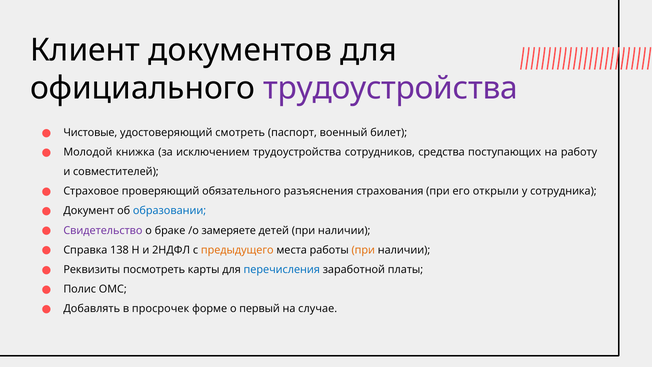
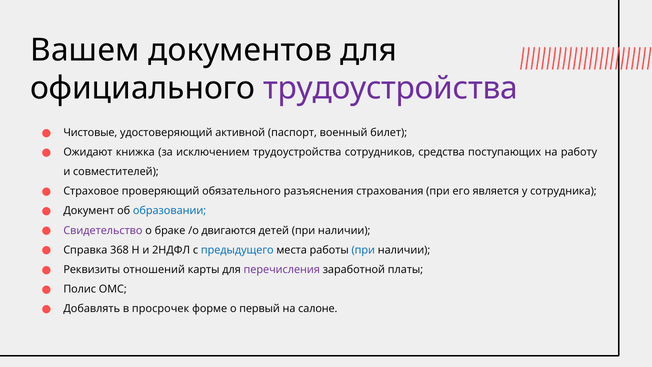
Клиент: Клиент -> Вашем
смотреть: смотреть -> активной
Молодой: Молодой -> Ожидают
открыли: открыли -> является
замеряете: замеряете -> двигаются
138: 138 -> 368
предыдущего colour: orange -> blue
при at (363, 250) colour: orange -> blue
посмотреть: посмотреть -> отношений
перечисления colour: blue -> purple
случае: случае -> салоне
